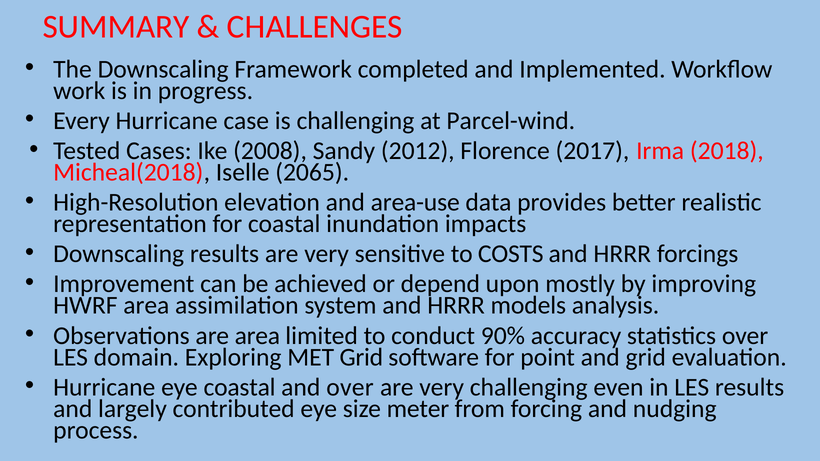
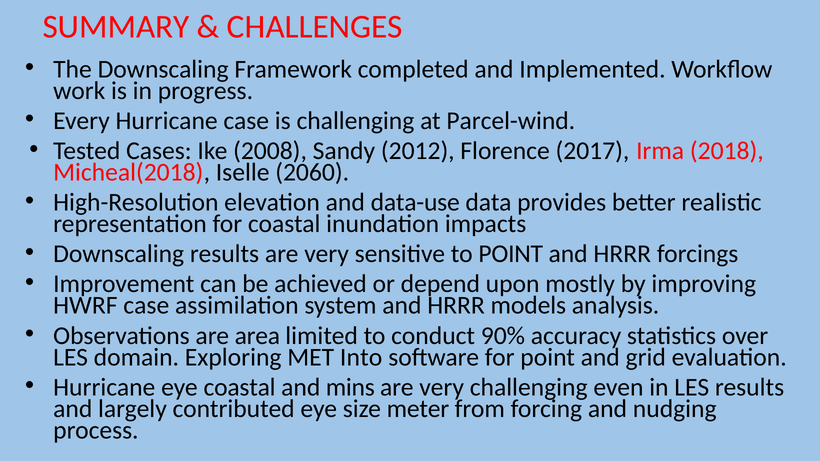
2065: 2065 -> 2060
area-use: area-use -> data-use
to COSTS: COSTS -> POINT
HWRF area: area -> case
MET Grid: Grid -> Into
and over: over -> mins
